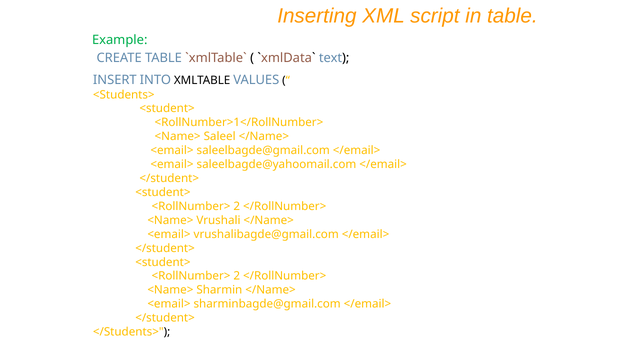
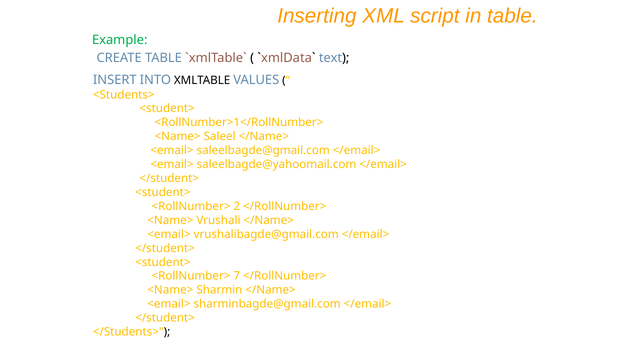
2 at (237, 276): 2 -> 7
